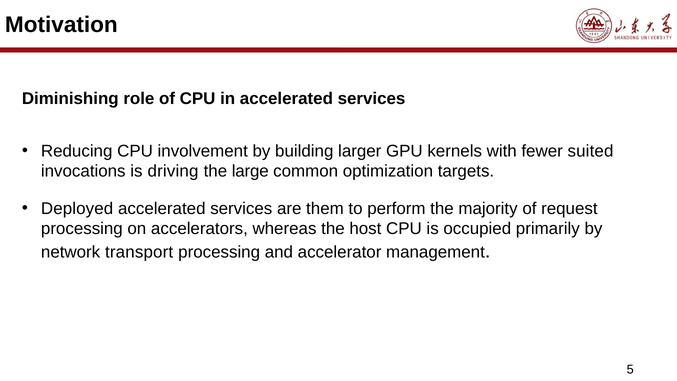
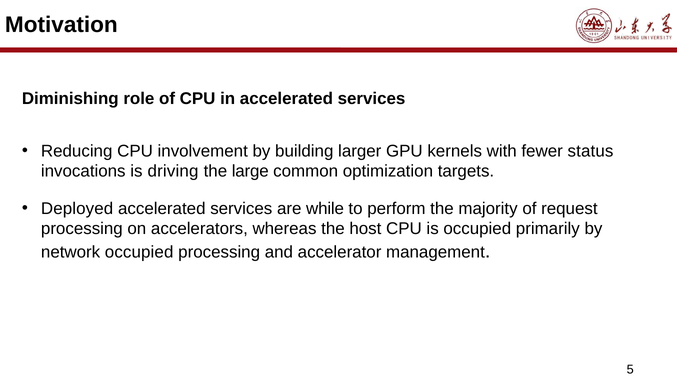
suited: suited -> status
them: them -> while
network transport: transport -> occupied
